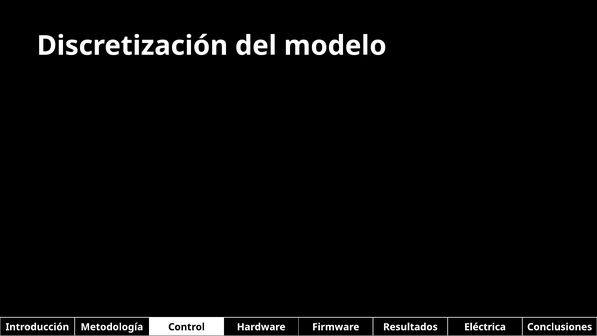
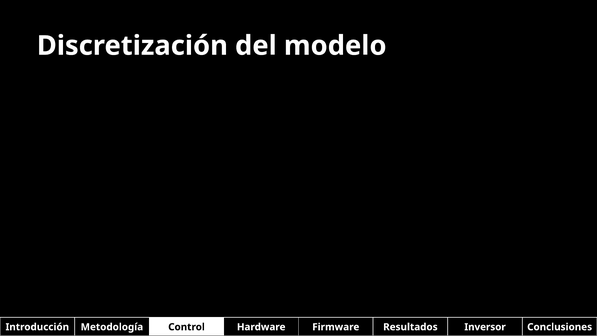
Eléctrica: Eléctrica -> Inversor
